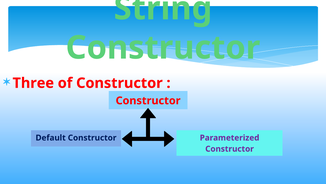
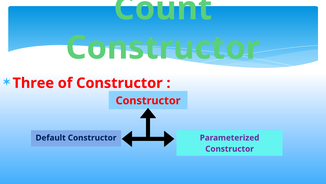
String: String -> Count
